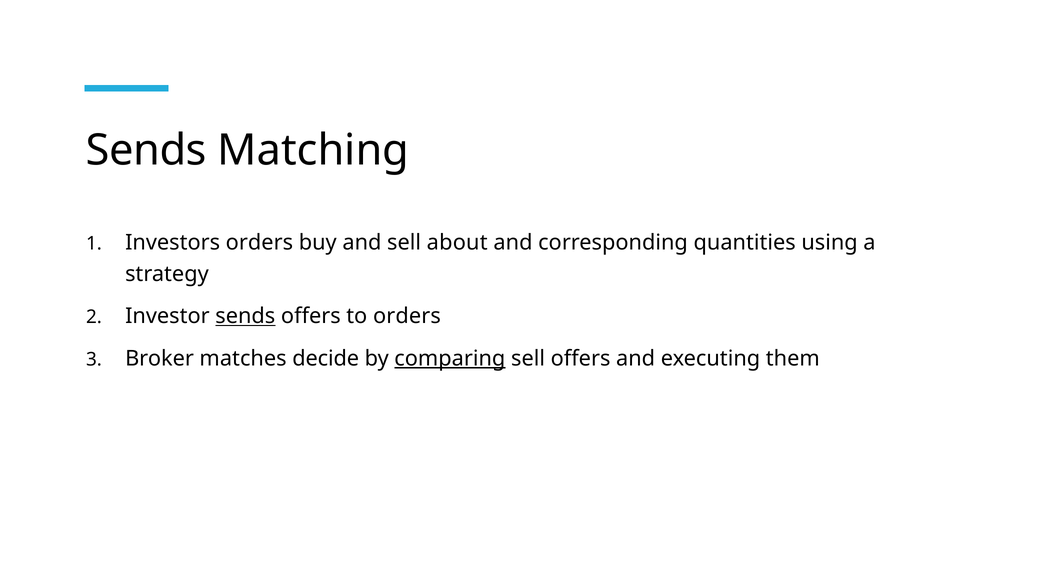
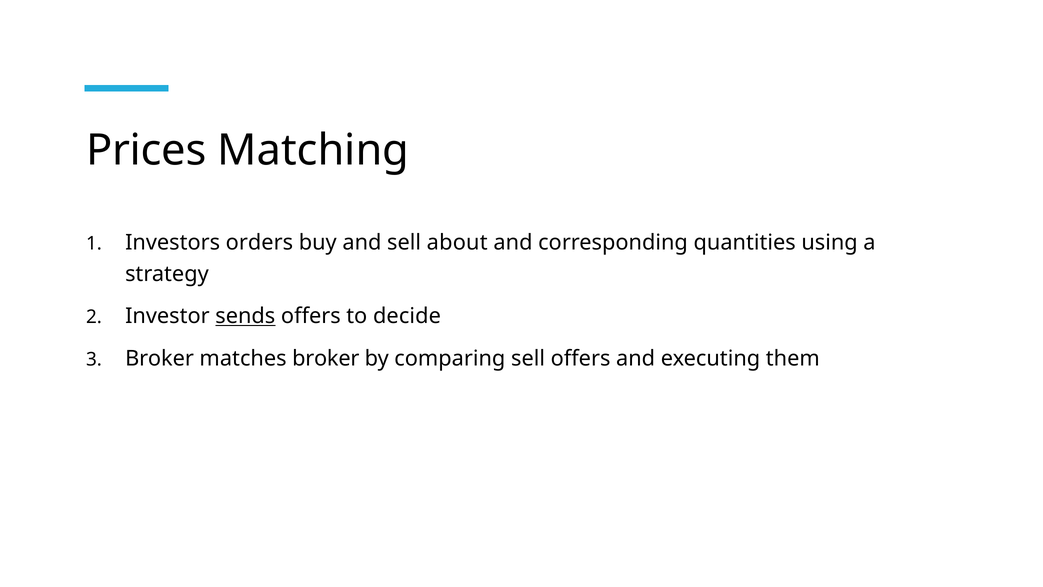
Sends at (146, 150): Sends -> Prices
to orders: orders -> decide
matches decide: decide -> broker
comparing underline: present -> none
